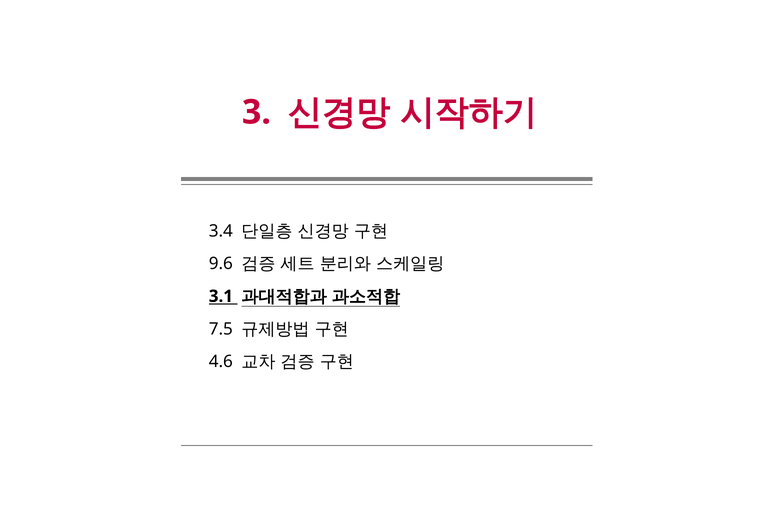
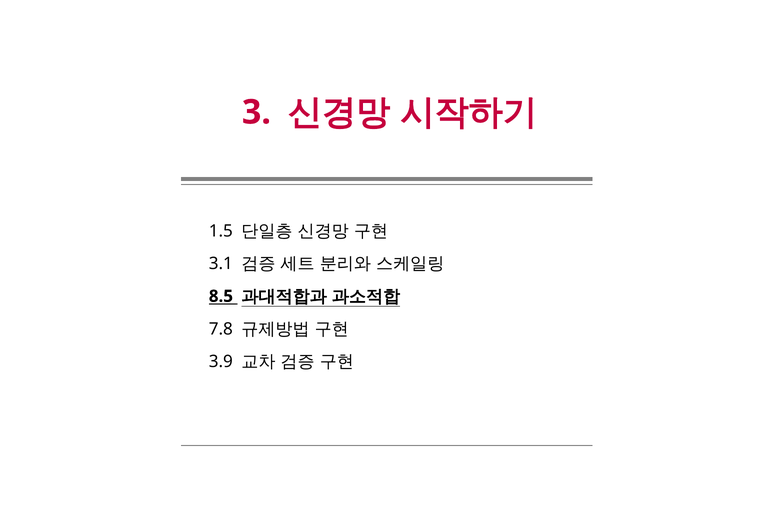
3.4: 3.4 -> 1.5
9.6: 9.6 -> 3.1
3.1: 3.1 -> 8.5
7.5: 7.5 -> 7.8
4.6: 4.6 -> 3.9
